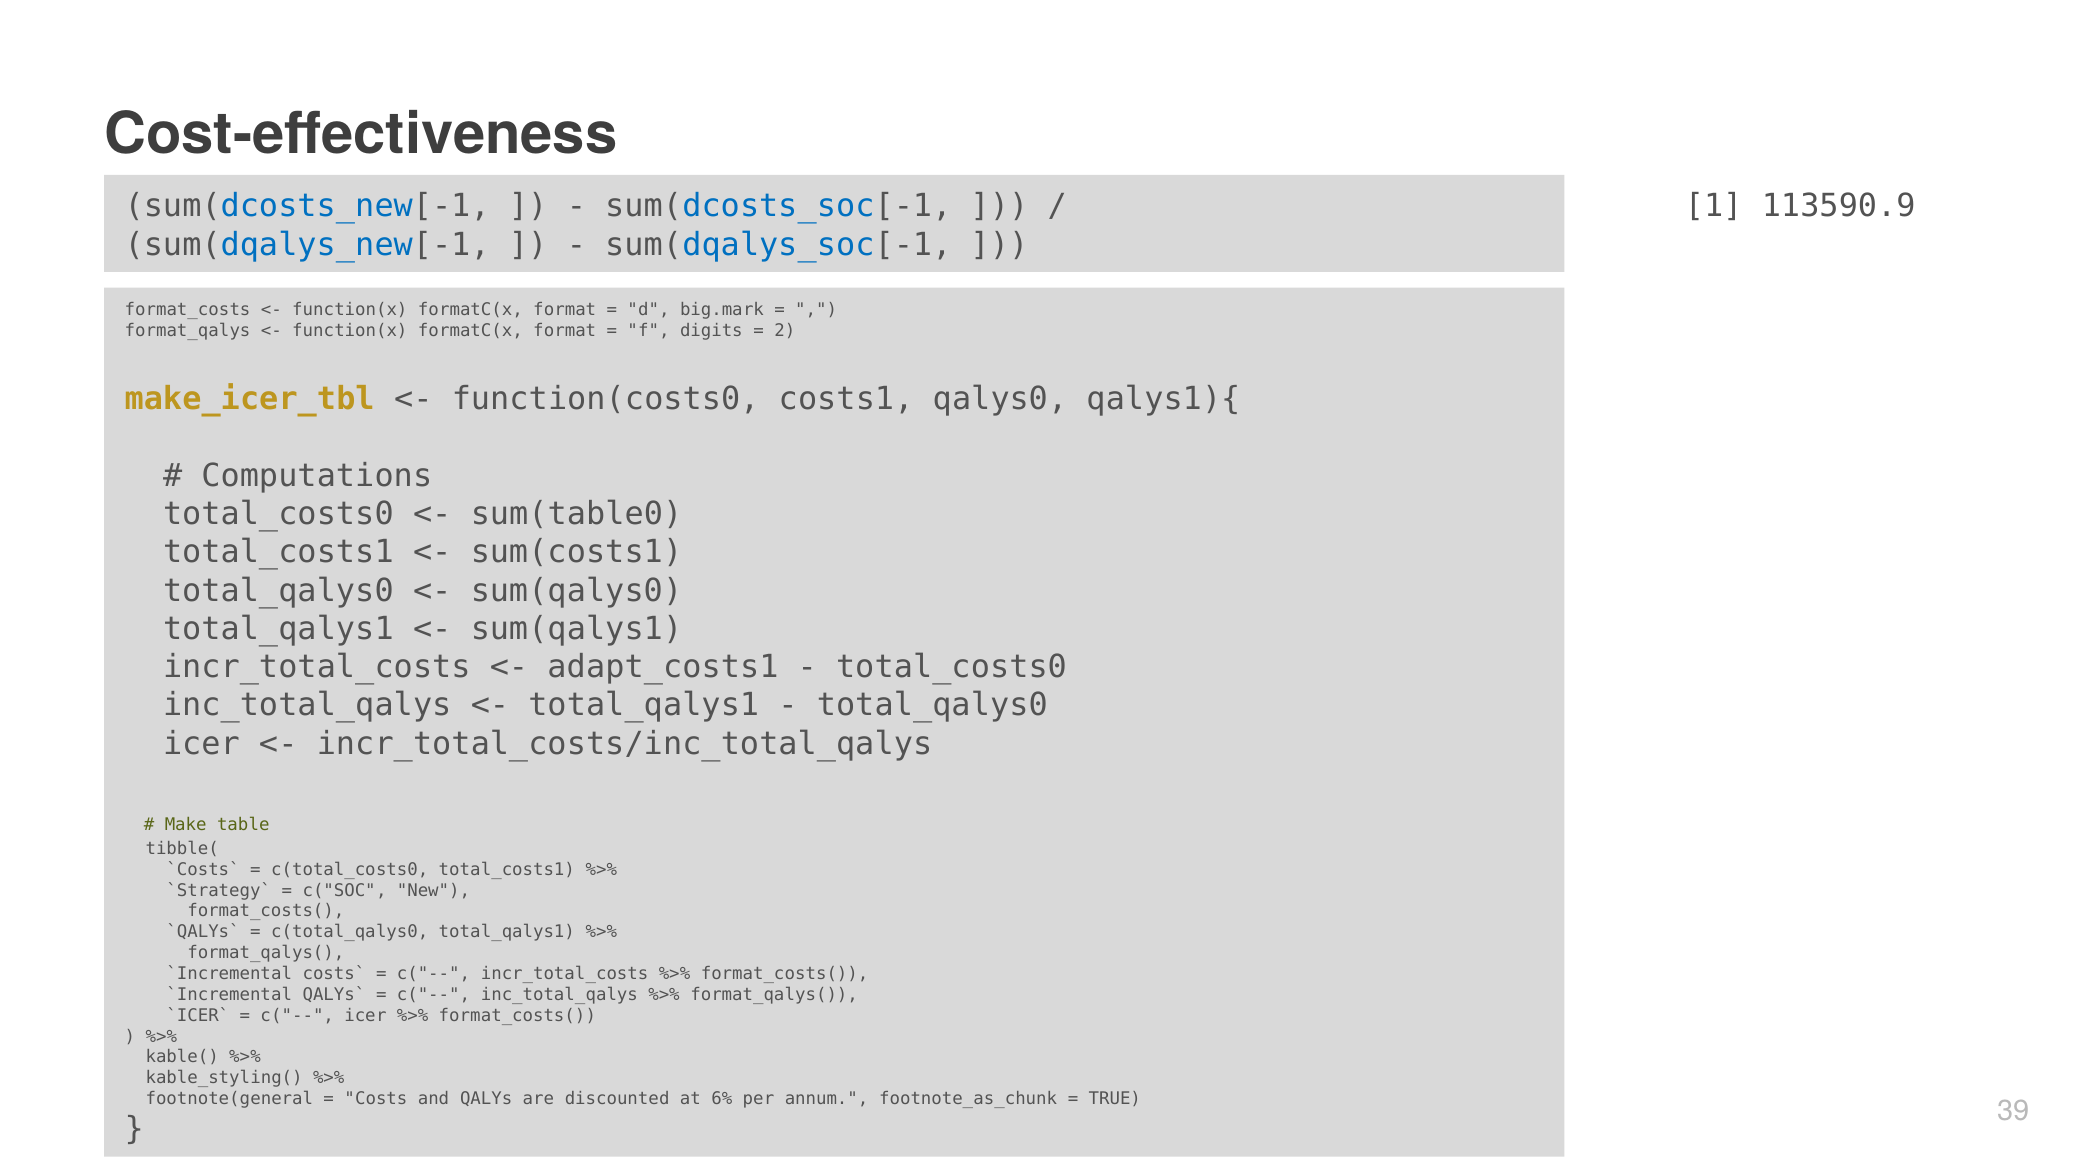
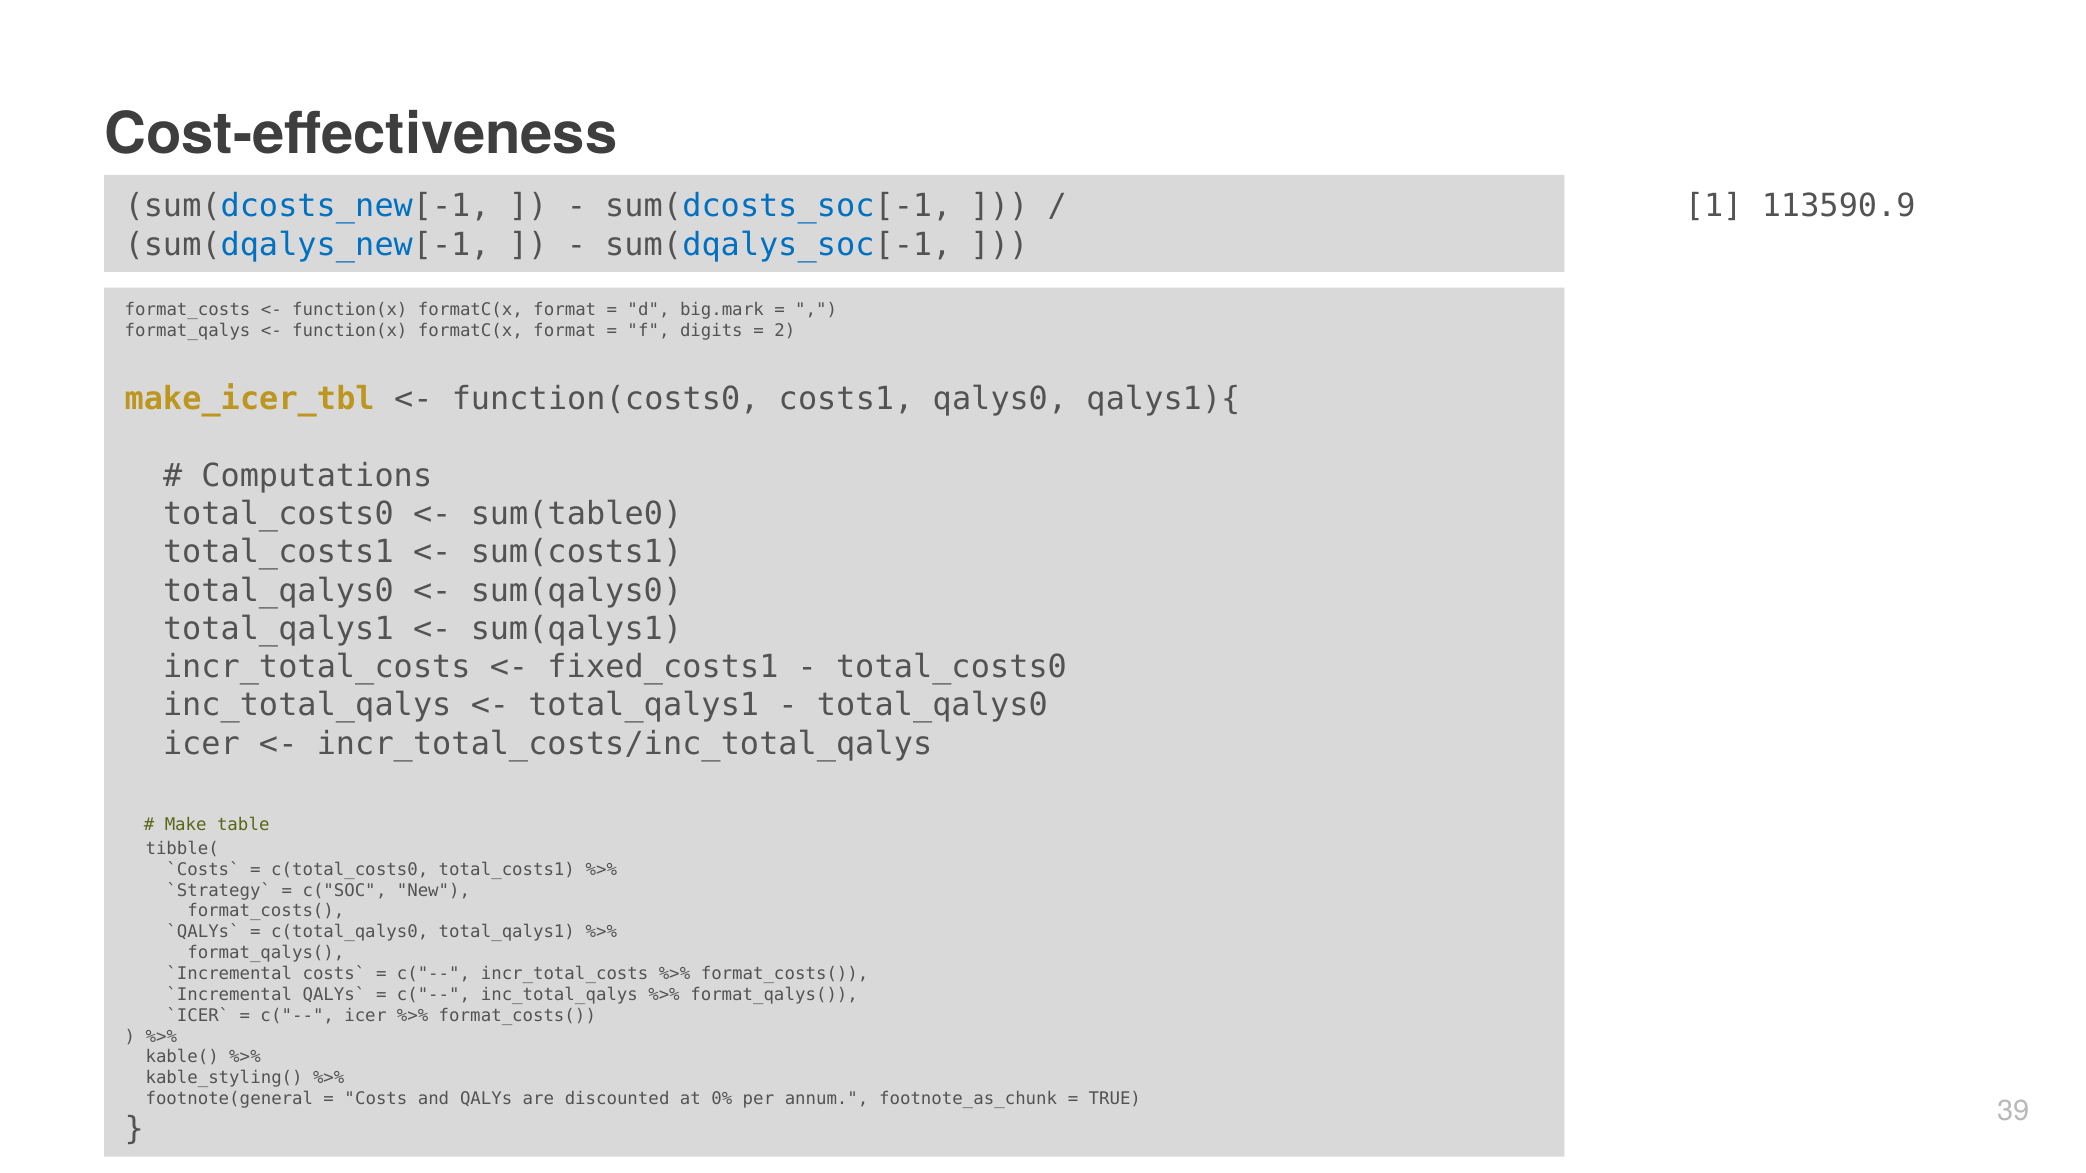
adapt_costs1: adapt_costs1 -> fixed_costs1
6%: 6% -> 0%
